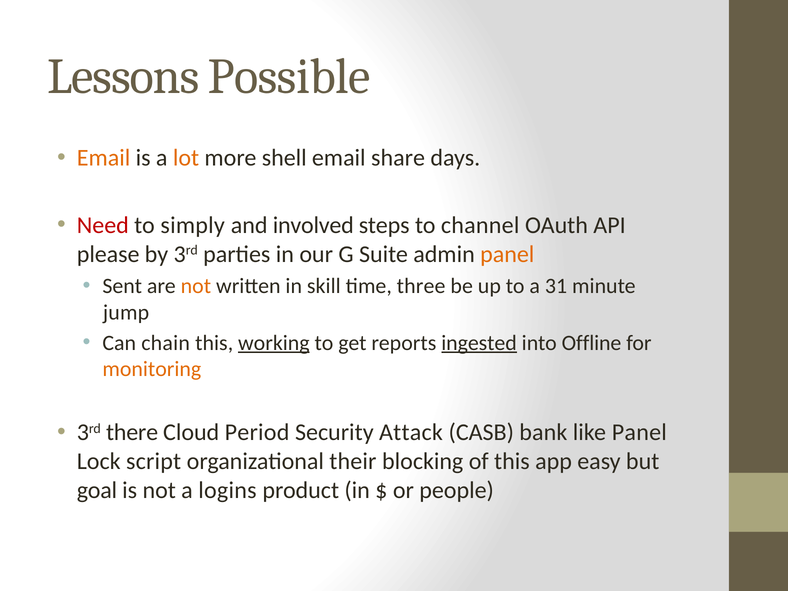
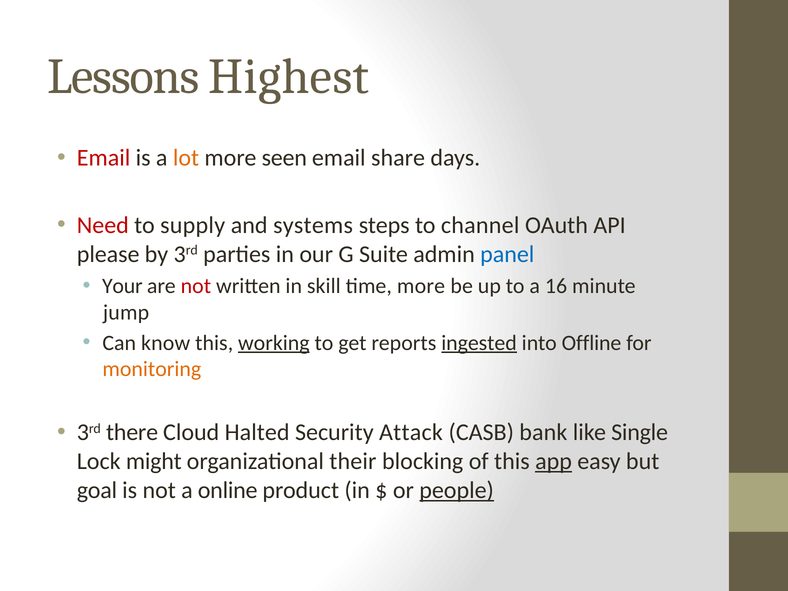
Possible: Possible -> Highest
Email at (104, 158) colour: orange -> red
shell: shell -> seen
simply: simply -> supply
involved: involved -> systems
panel at (507, 254) colour: orange -> blue
Sent: Sent -> Your
not at (196, 286) colour: orange -> red
time three: three -> more
31: 31 -> 16
chain: chain -> know
Period: Period -> Halted
like Panel: Panel -> Single
script: script -> might
app underline: none -> present
logins: logins -> online
people underline: none -> present
